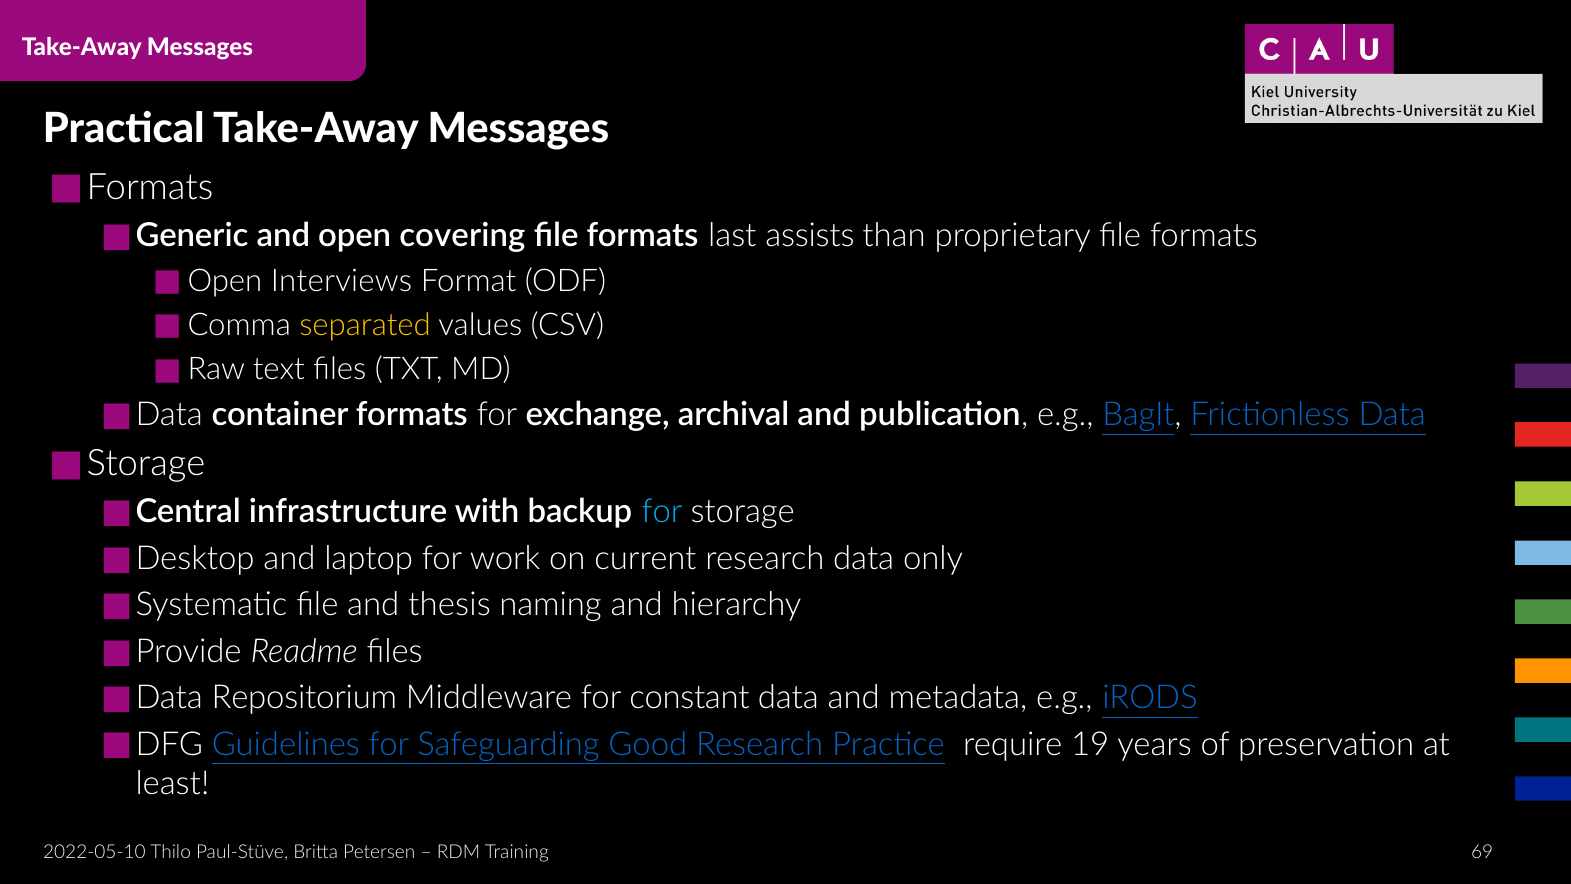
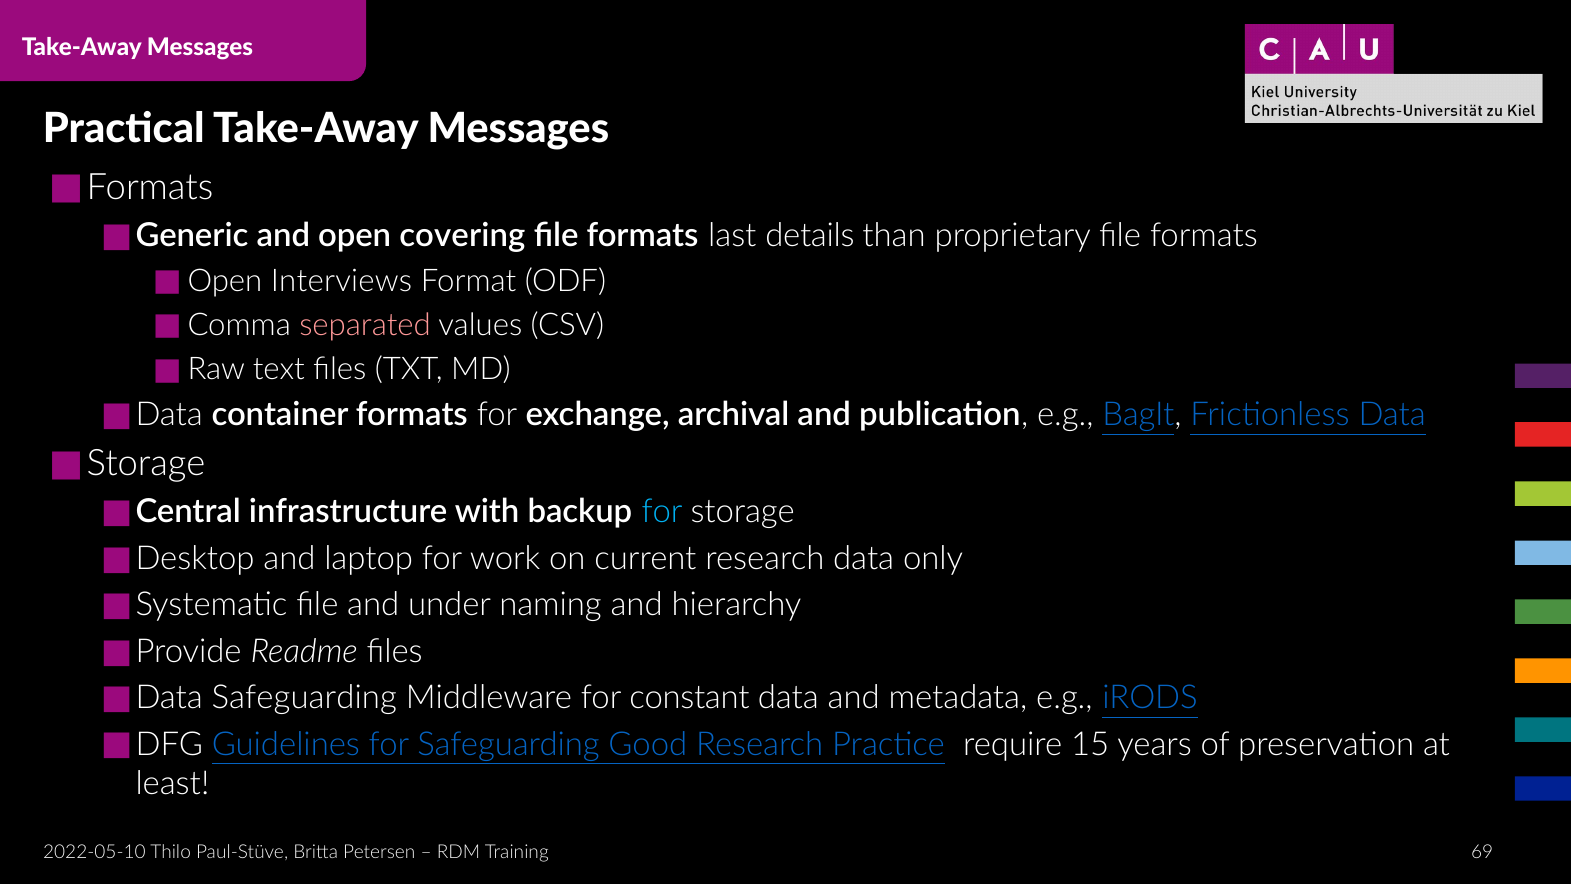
assists: assists -> details
separated colour: yellow -> pink
thesis: thesis -> under
Repositorium at (304, 698): Repositorium -> Safeguarding
19: 19 -> 15
